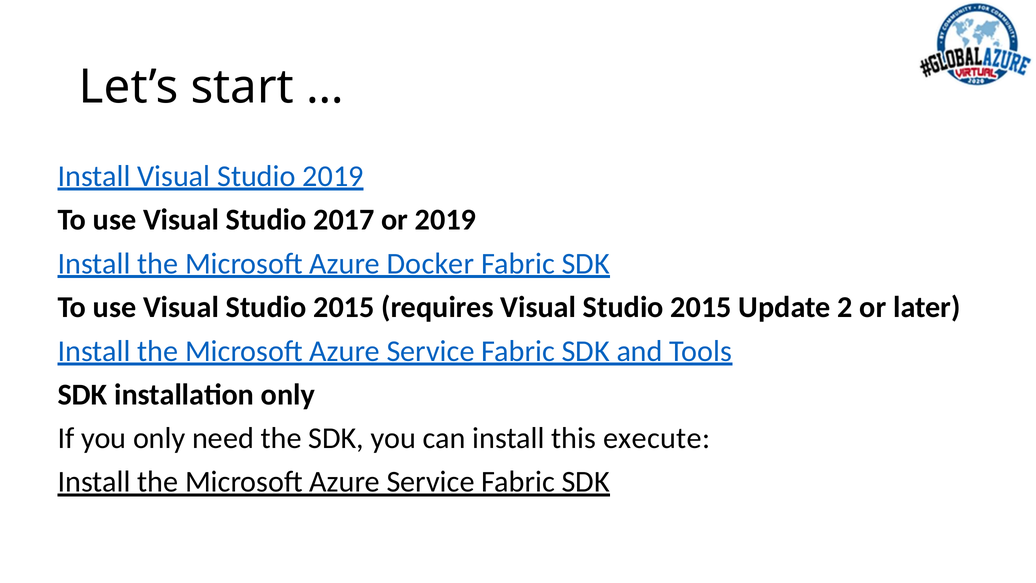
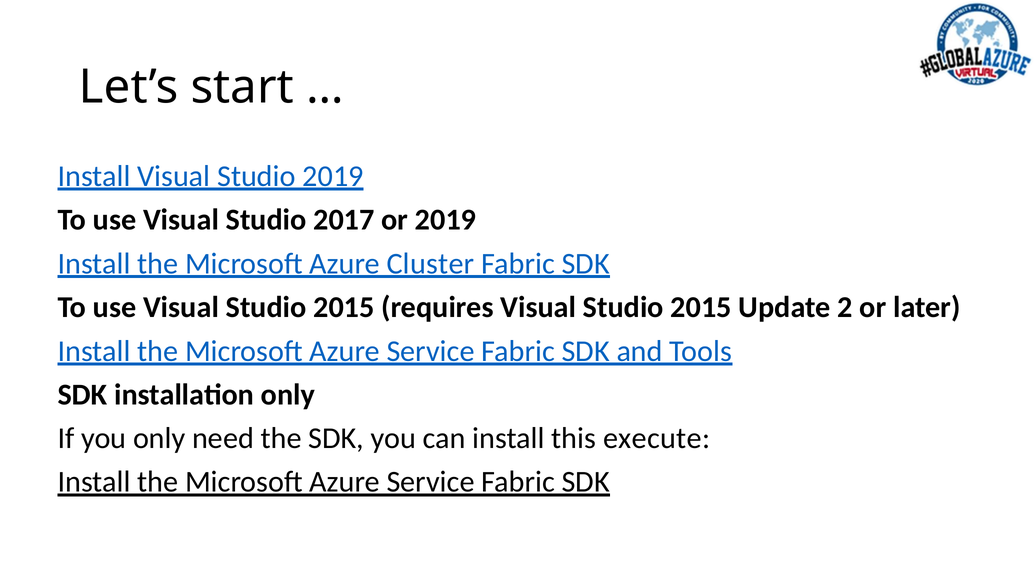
Docker: Docker -> Cluster
